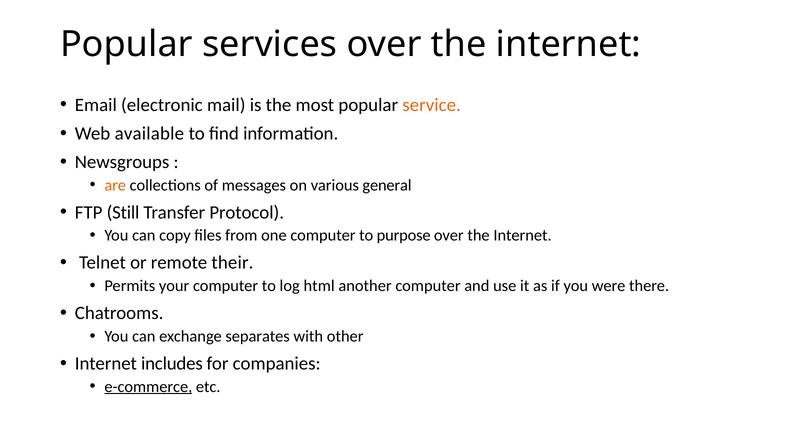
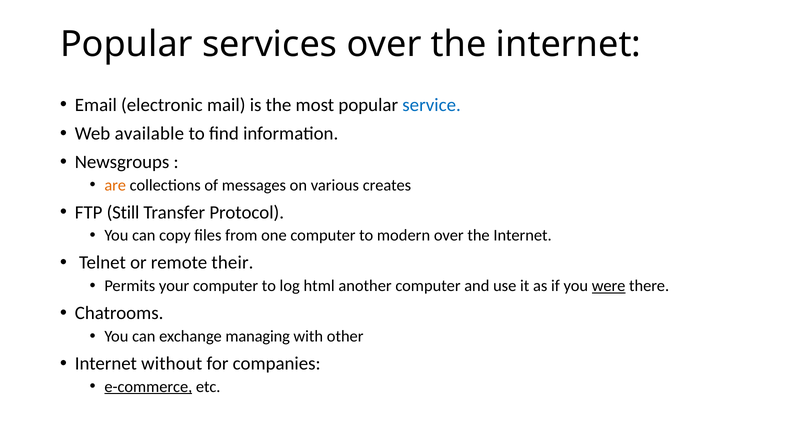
service colour: orange -> blue
general: general -> creates
purpose: purpose -> modern
were underline: none -> present
separates: separates -> managing
includes: includes -> without
